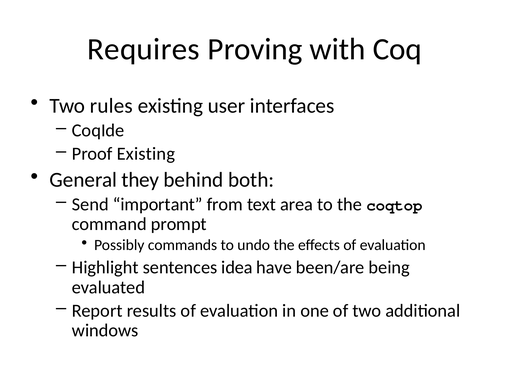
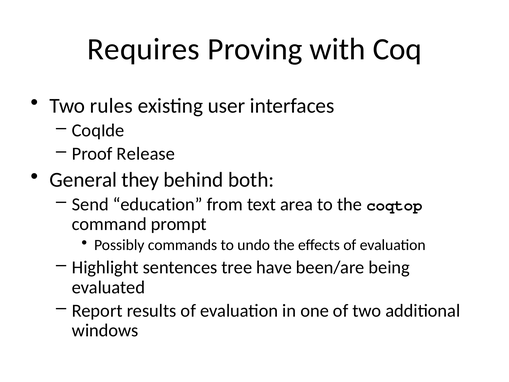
Proof Existing: Existing -> Release
important: important -> education
idea: idea -> tree
